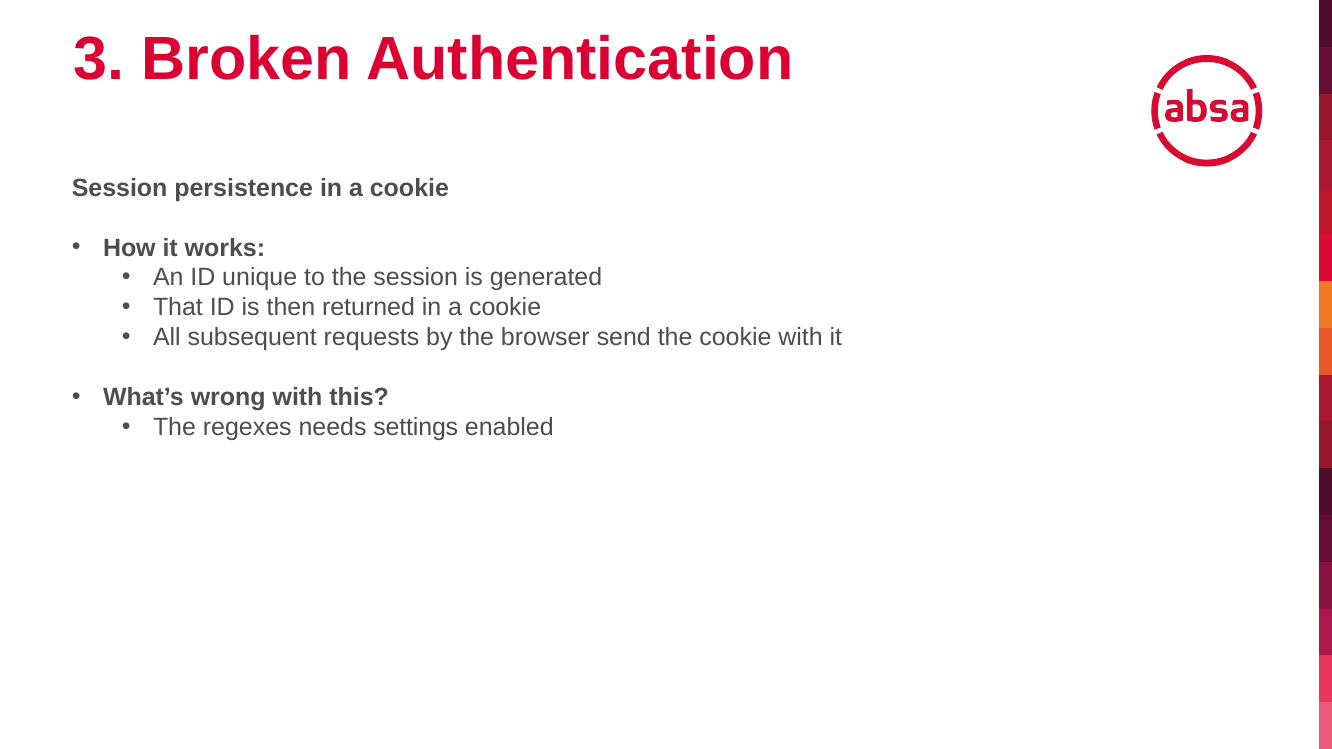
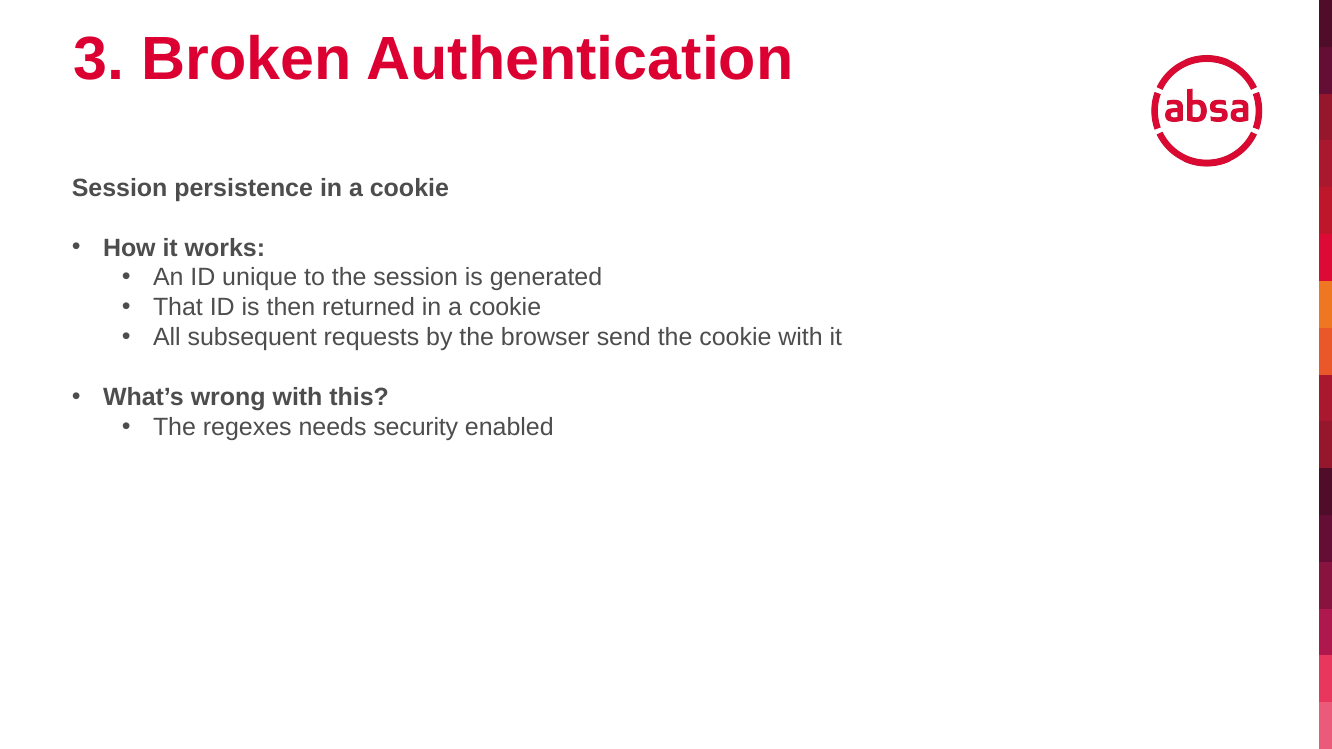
settings: settings -> security
